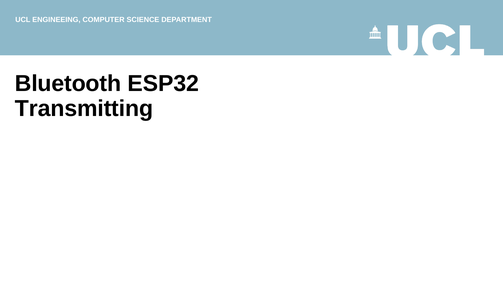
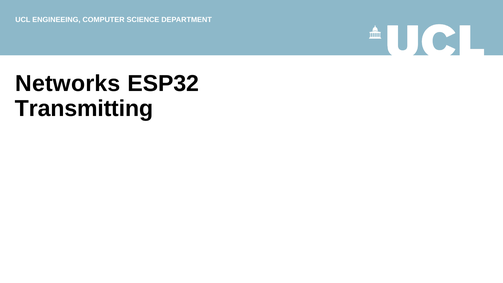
Bluetooth: Bluetooth -> Networks
